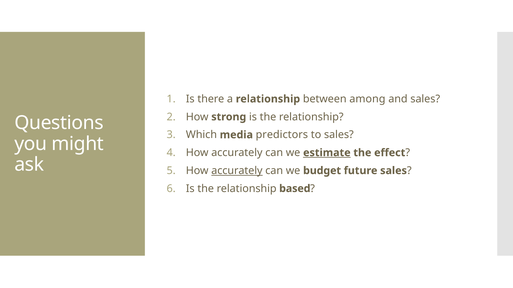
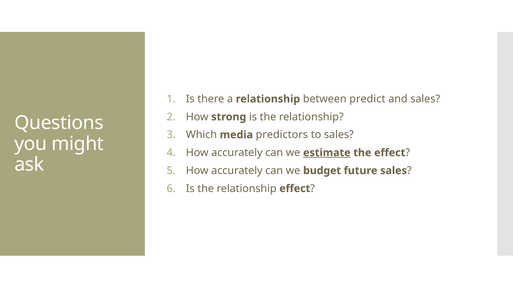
among: among -> predict
accurately at (237, 171) underline: present -> none
relationship based: based -> effect
